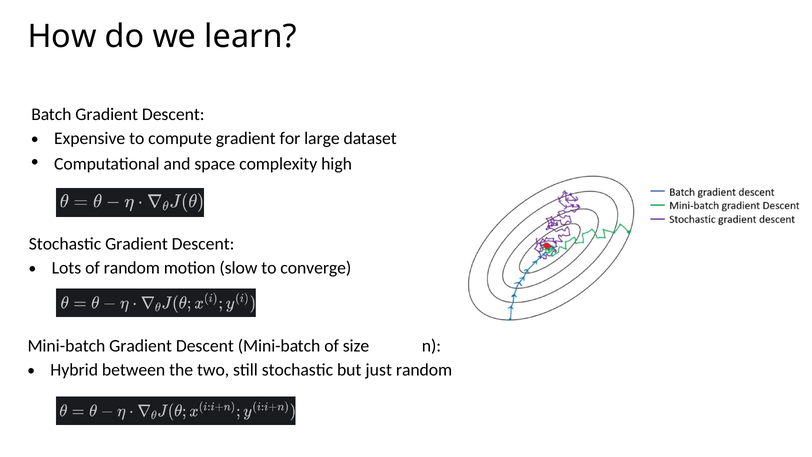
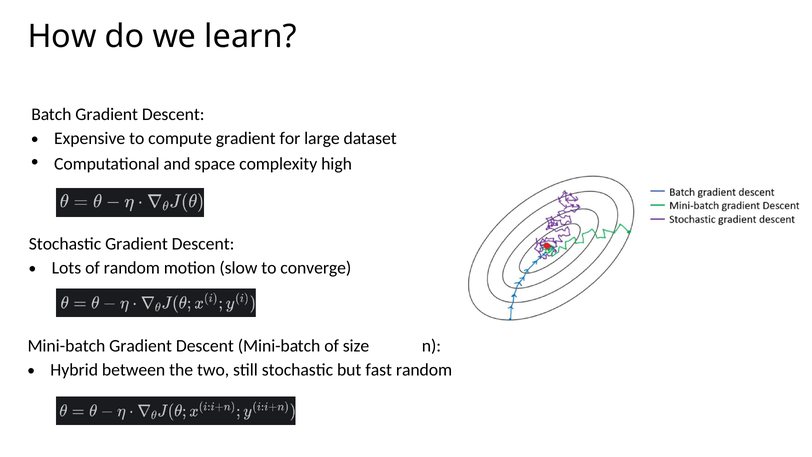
just: just -> fast
